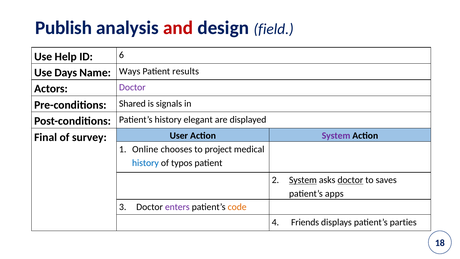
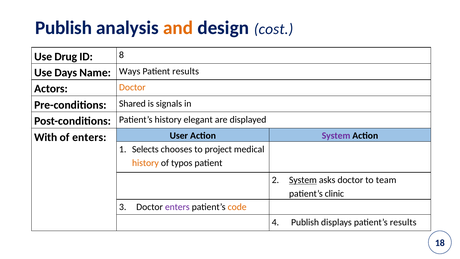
and colour: red -> orange
field: field -> cost
Help: Help -> Drug
6: 6 -> 8
Doctor at (132, 87) colour: purple -> orange
Final: Final -> With
of survey: survey -> enters
Online: Online -> Selects
history at (145, 163) colour: blue -> orange
doctor at (350, 180) underline: present -> none
saves: saves -> team
apps: apps -> clinic
Friends at (305, 222): Friends -> Publish
patient’s parties: parties -> results
